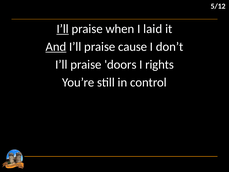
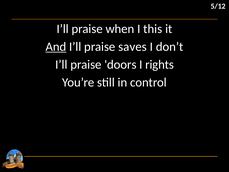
I’ll at (63, 29) underline: present -> none
laid: laid -> this
cause: cause -> saves
